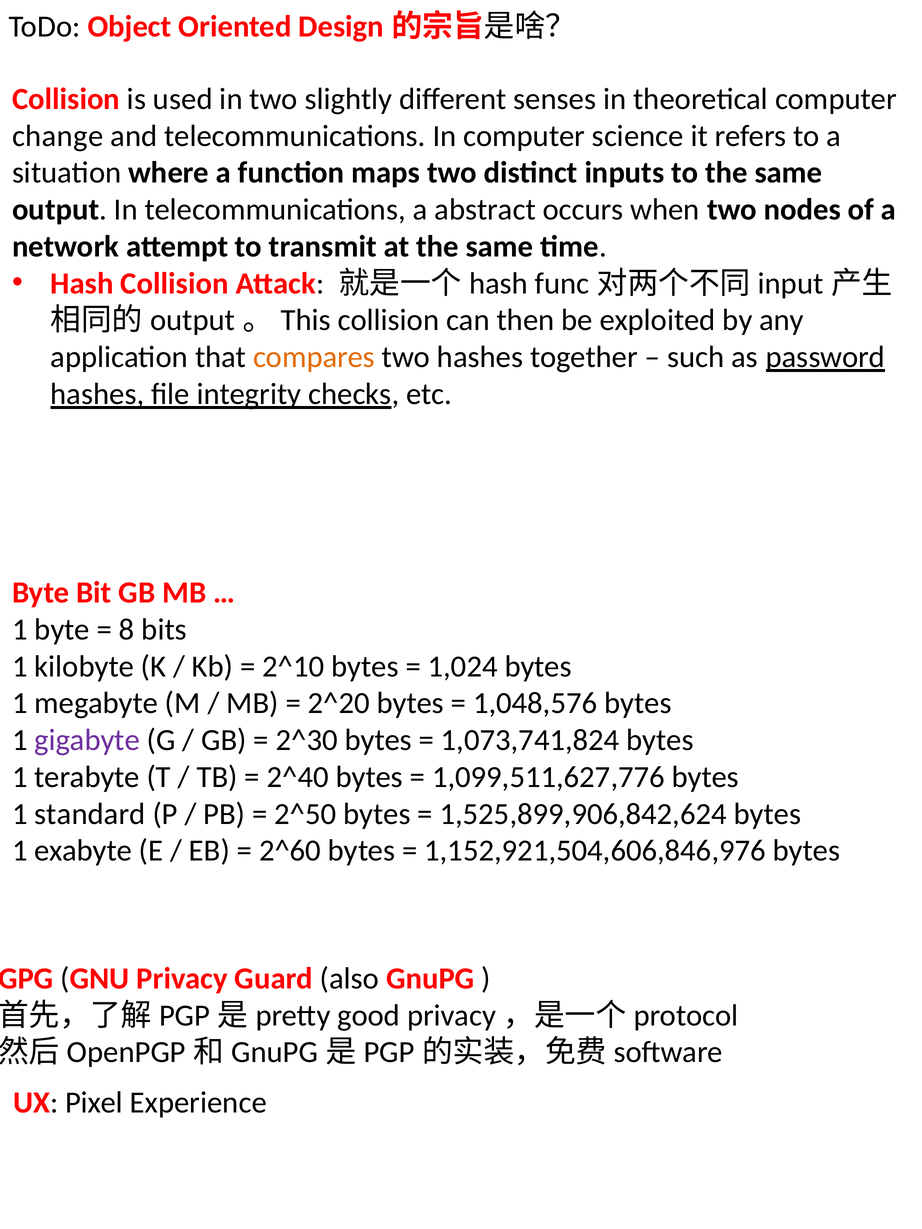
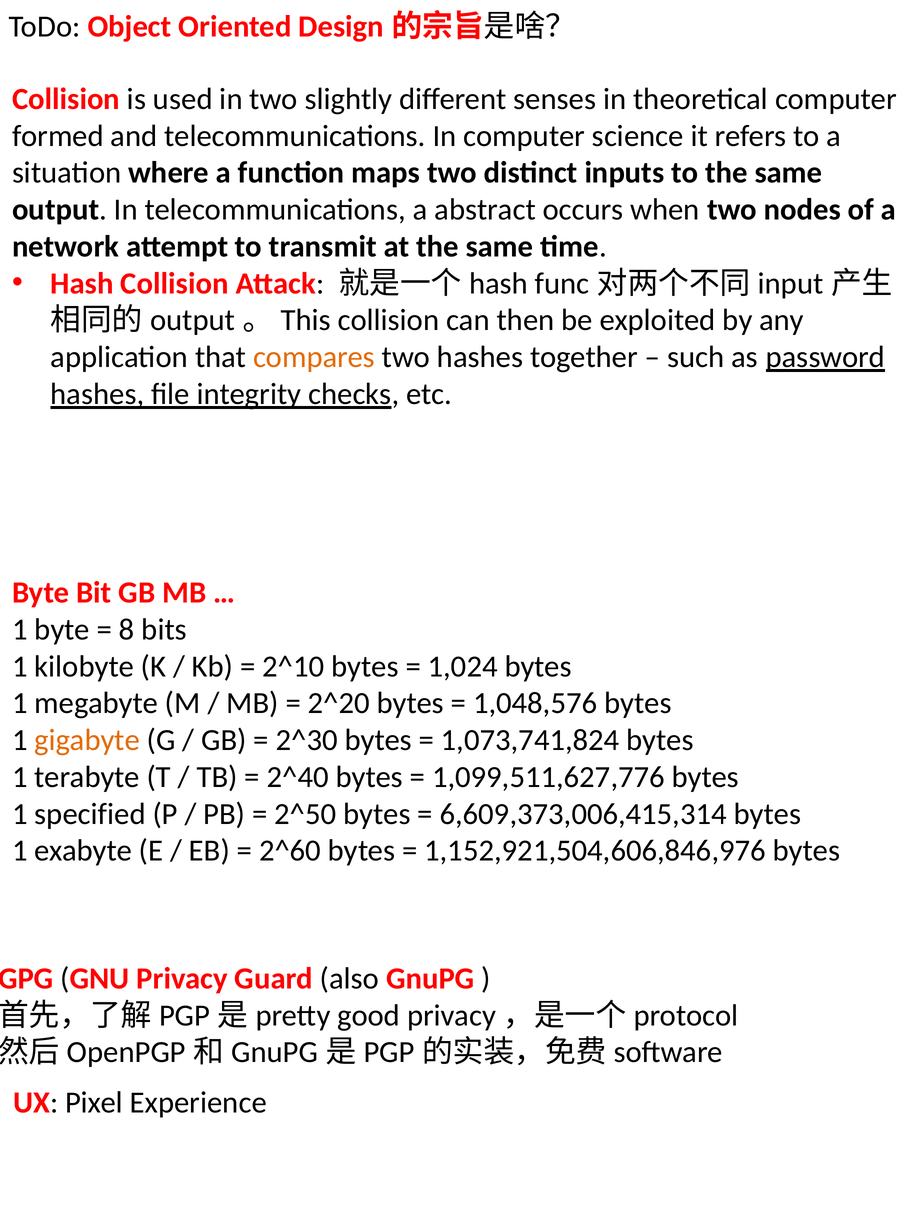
change: change -> formed
gigabyte colour: purple -> orange
standard: standard -> specified
1,525,899,906,842,624: 1,525,899,906,842,624 -> 6,609,373,006,415,314
